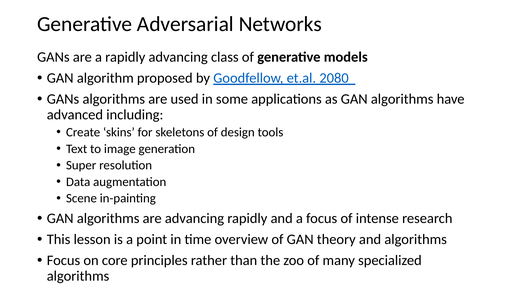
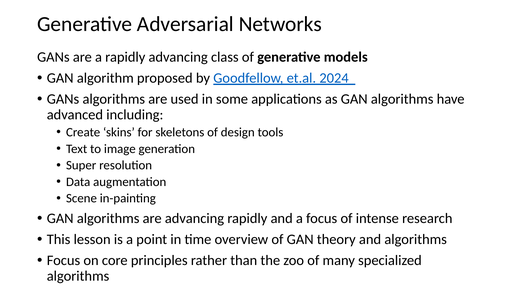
2080: 2080 -> 2024
